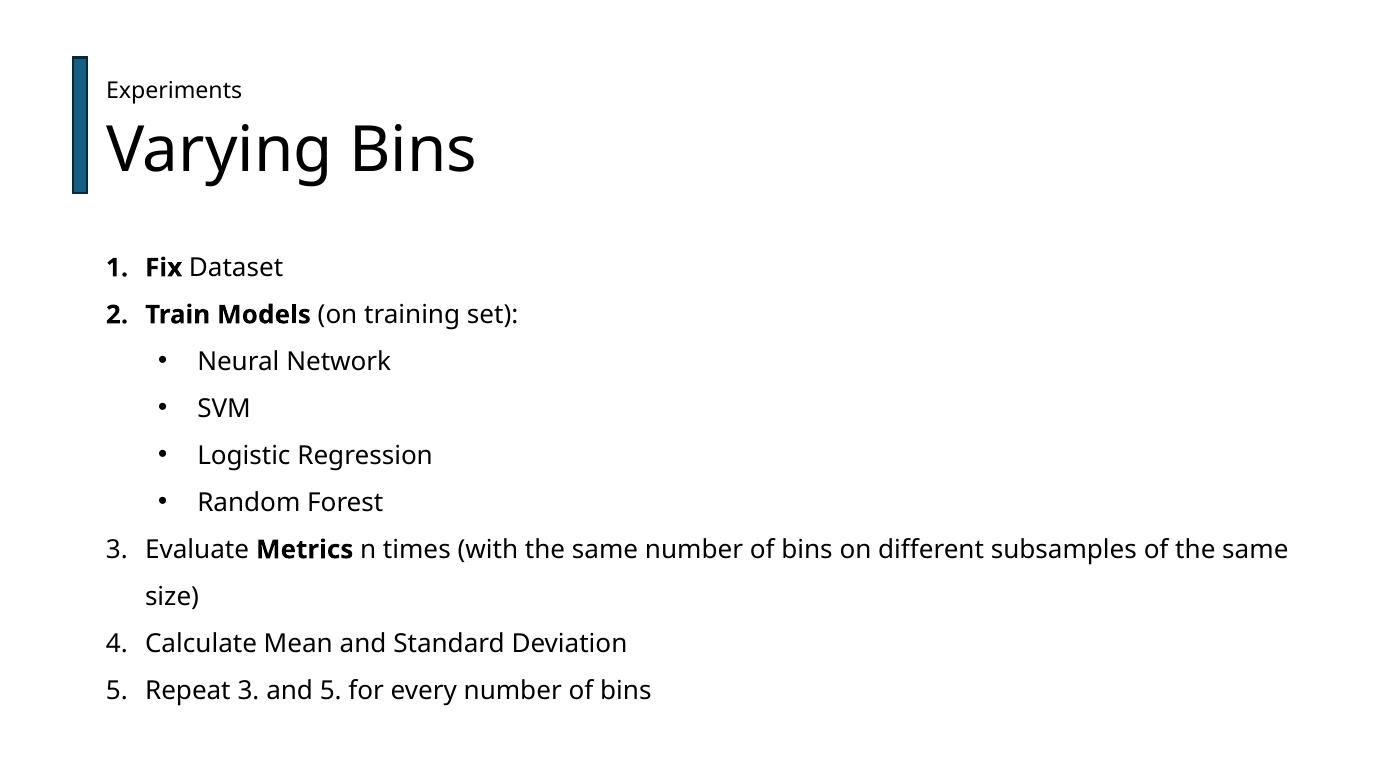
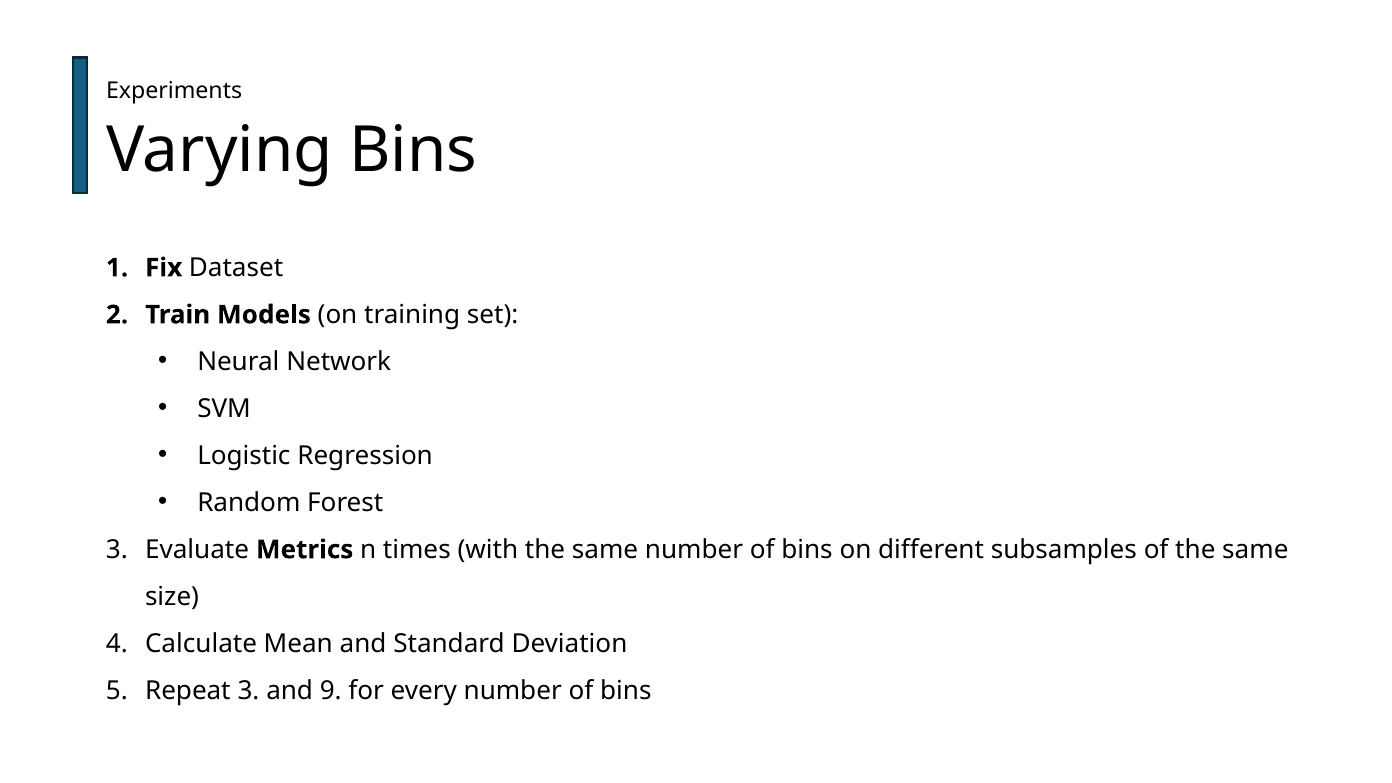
and 5: 5 -> 9
